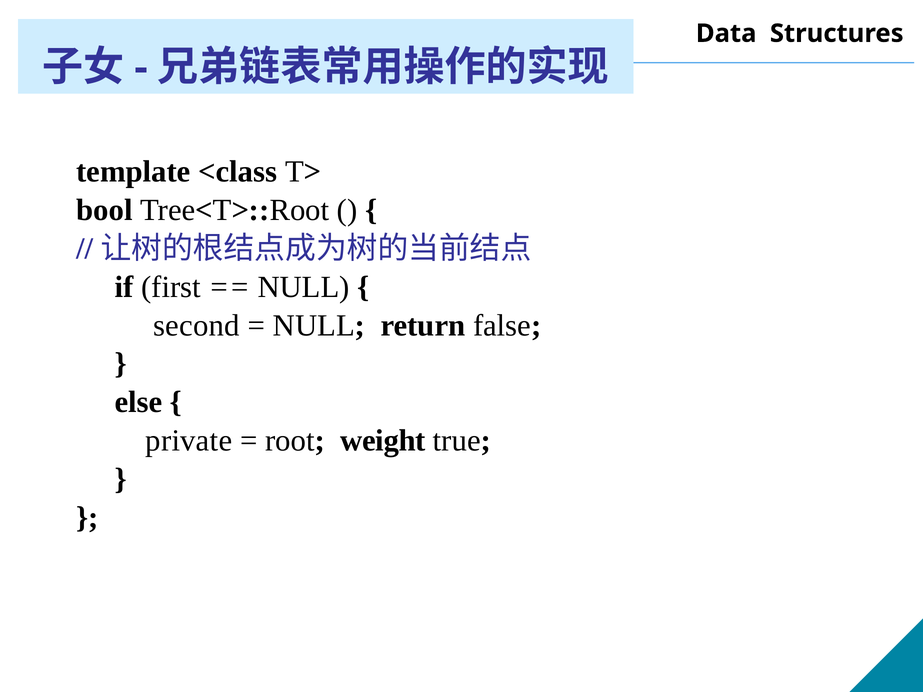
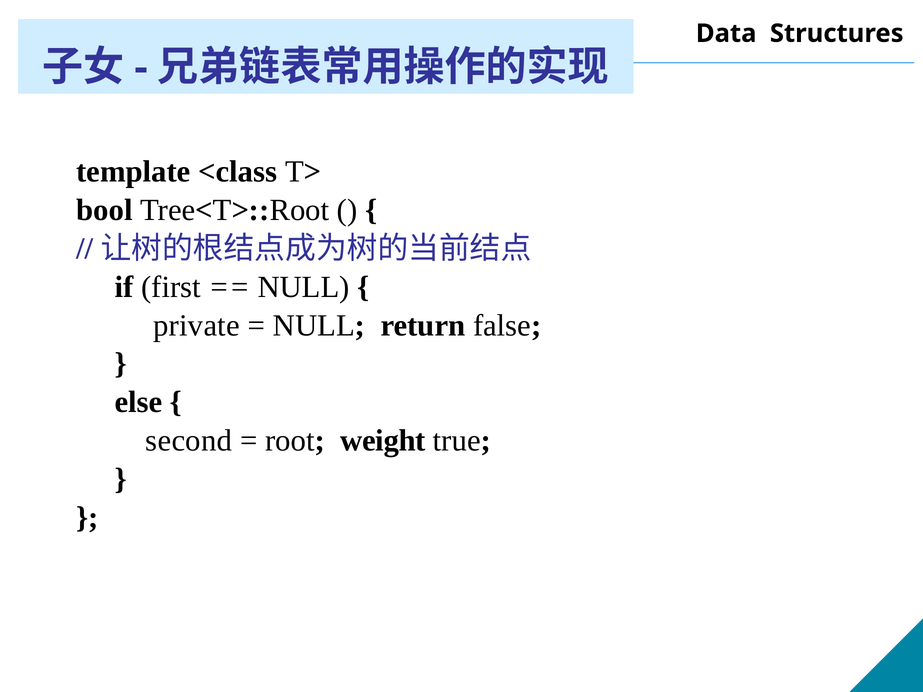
second: second -> private
private: private -> second
